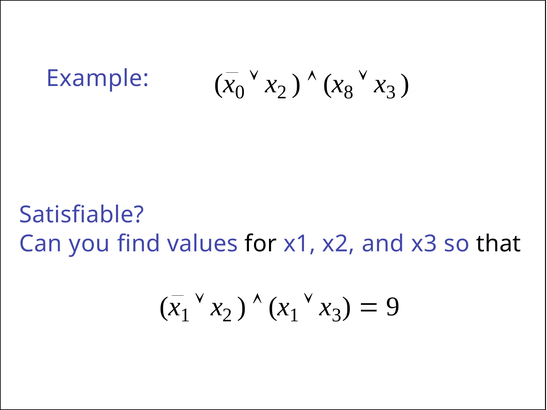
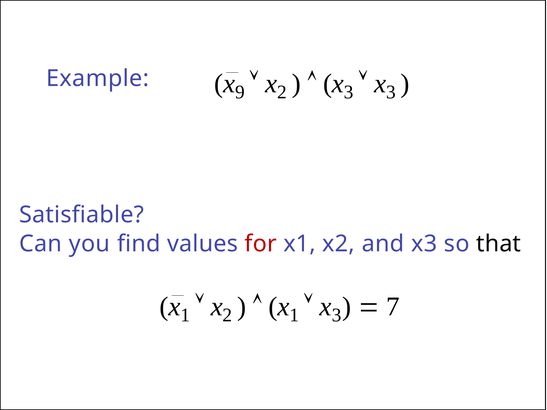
0: 0 -> 9
8 at (349, 92): 8 -> 3
for colour: black -> red
9: 9 -> 7
